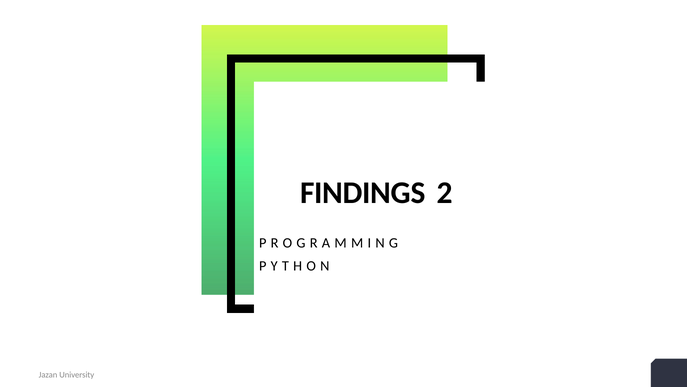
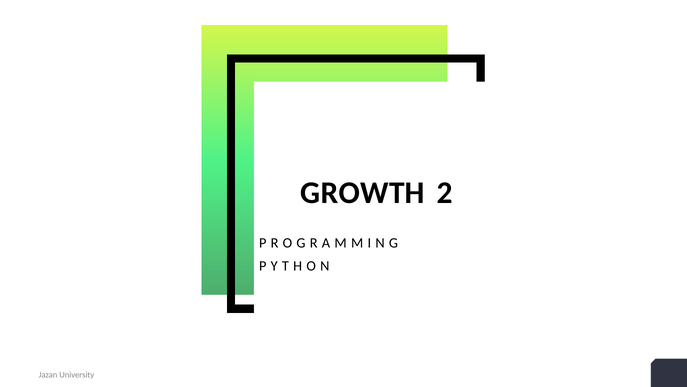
FINDINGS: FINDINGS -> GROWTH
